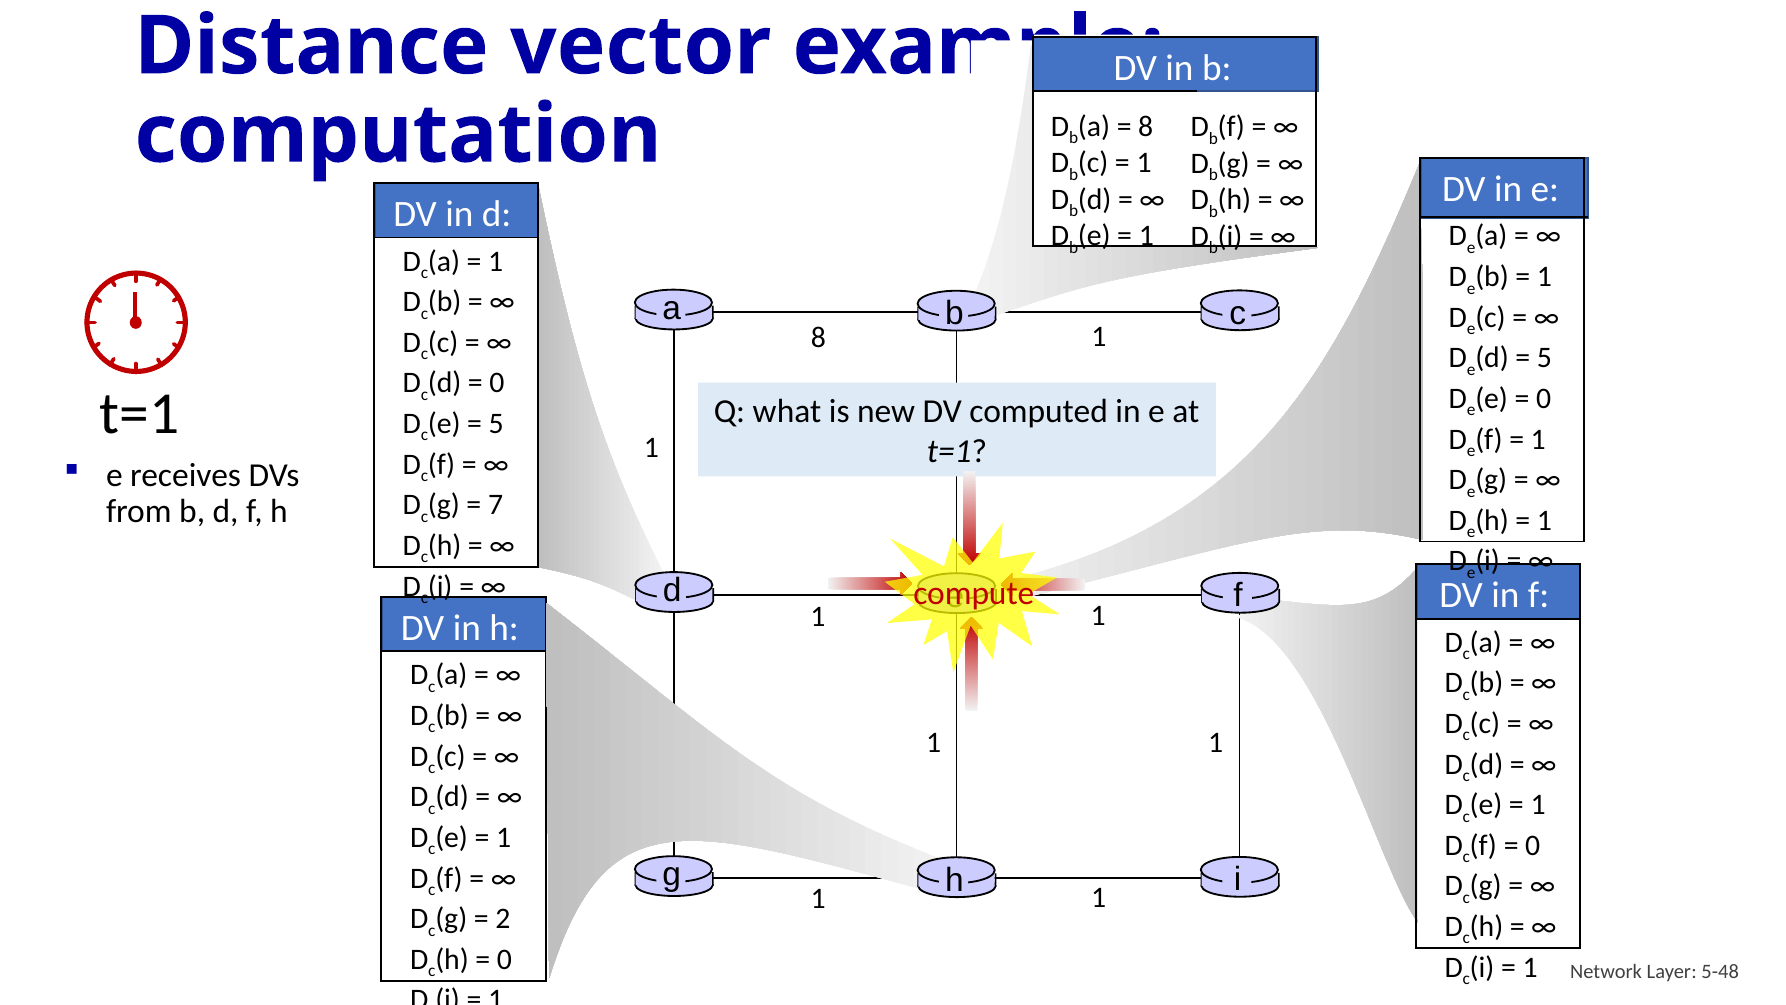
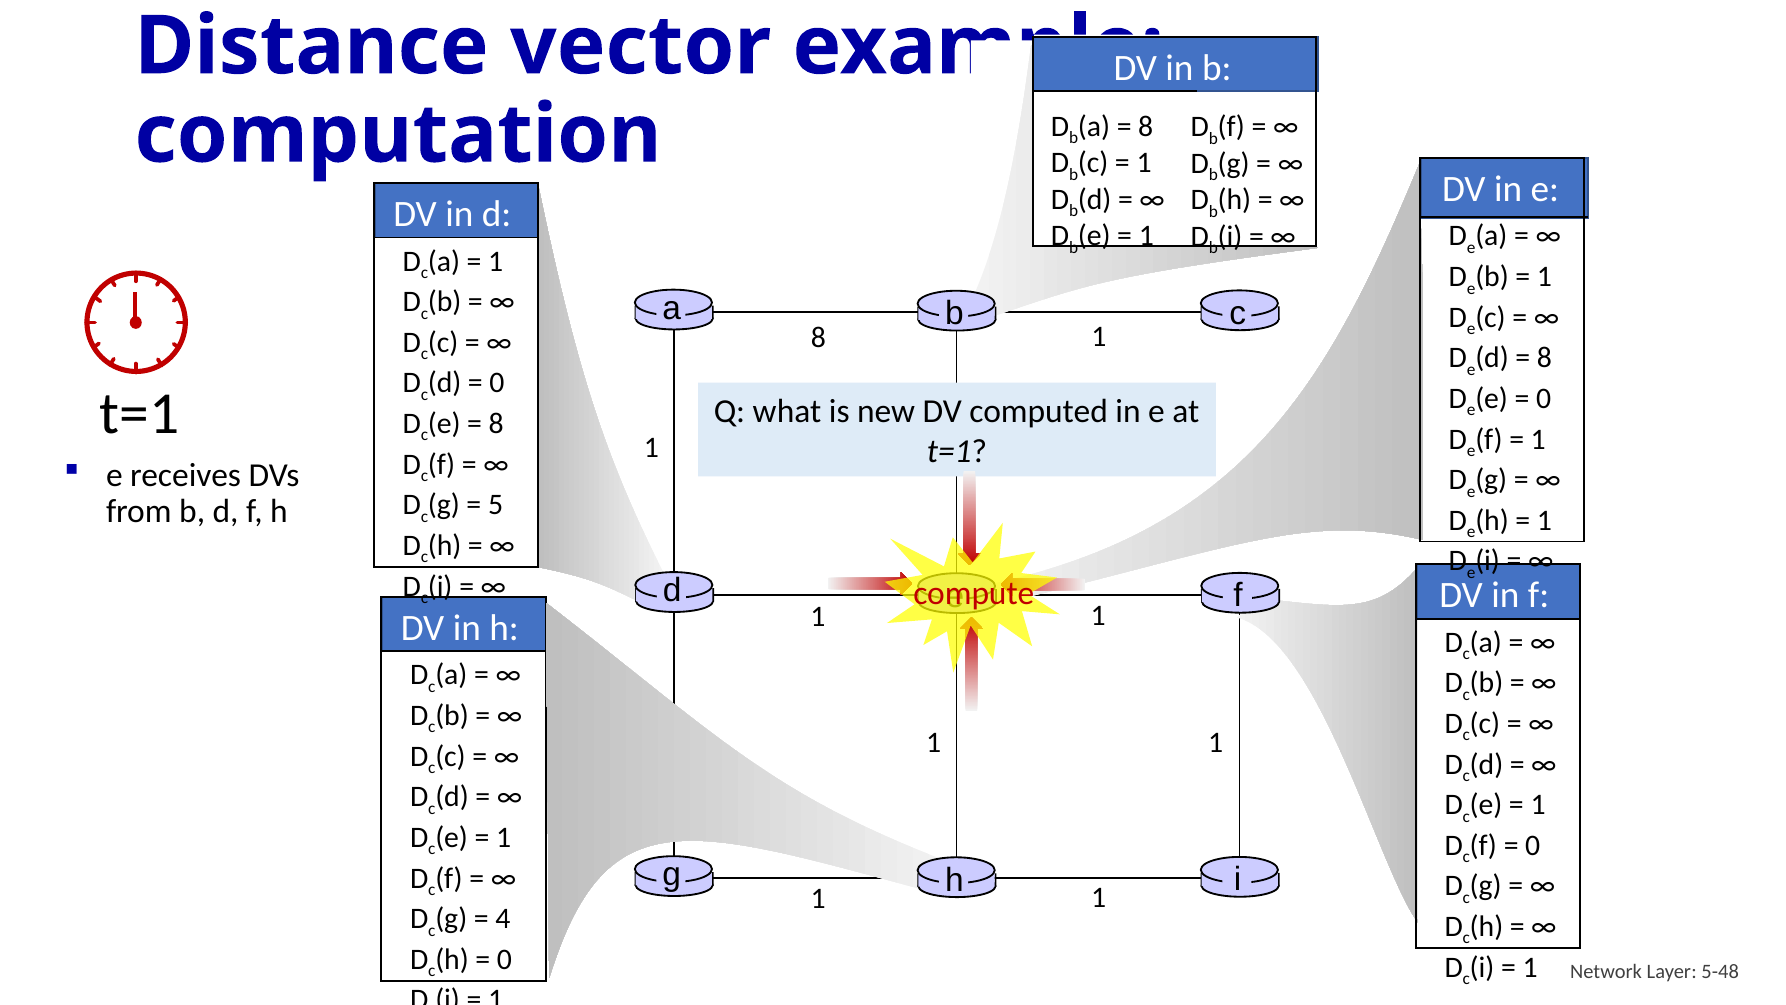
5 at (1544, 358): 5 -> 8
5 at (496, 424): 5 -> 8
7: 7 -> 5
2: 2 -> 4
